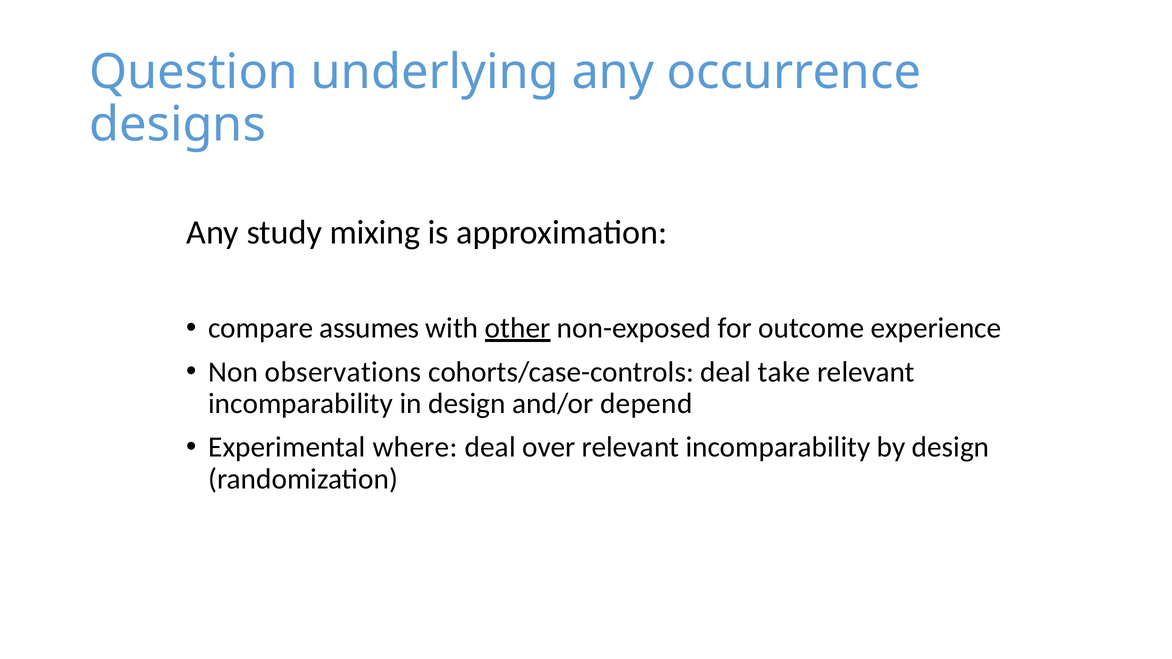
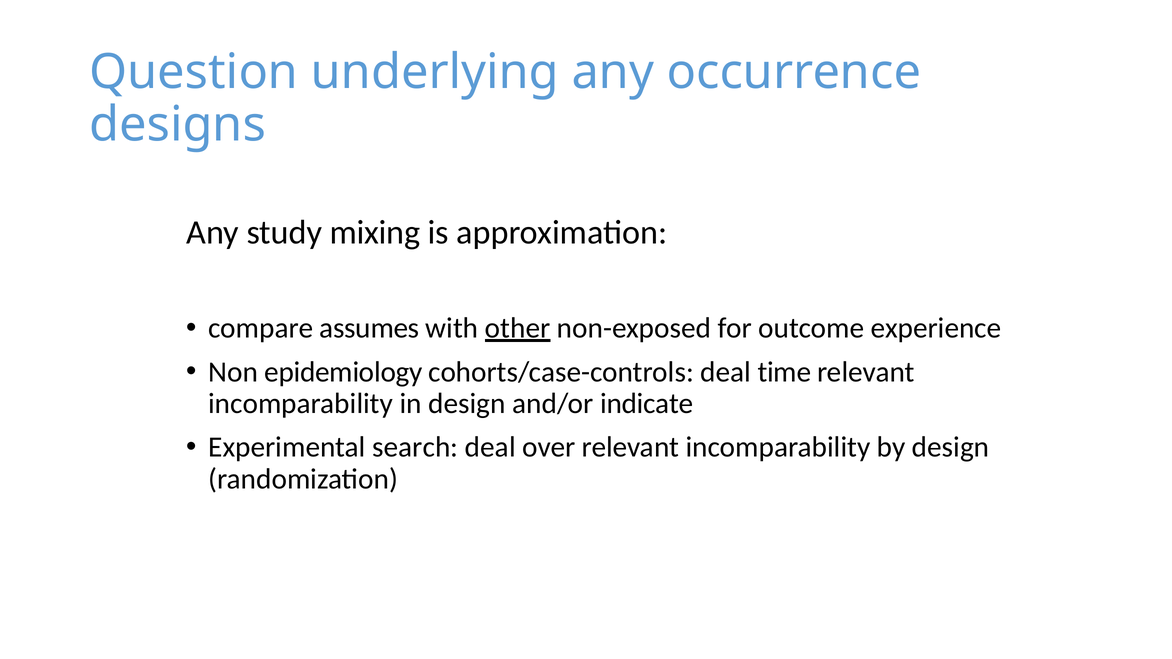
observations: observations -> epidemiology
take: take -> time
depend: depend -> indicate
where: where -> search
